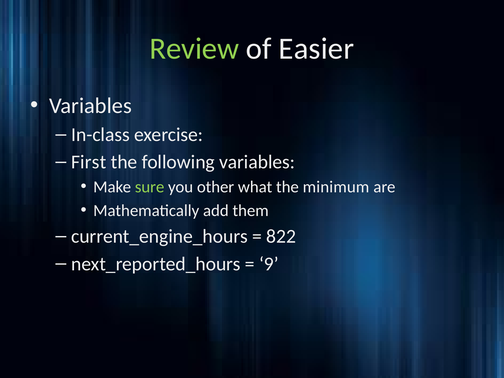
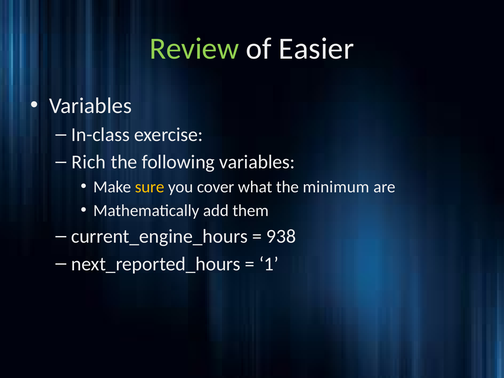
First: First -> Rich
sure colour: light green -> yellow
other: other -> cover
822: 822 -> 938
9: 9 -> 1
